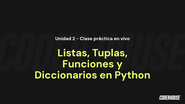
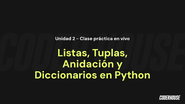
Funciones: Funciones -> Anidación
